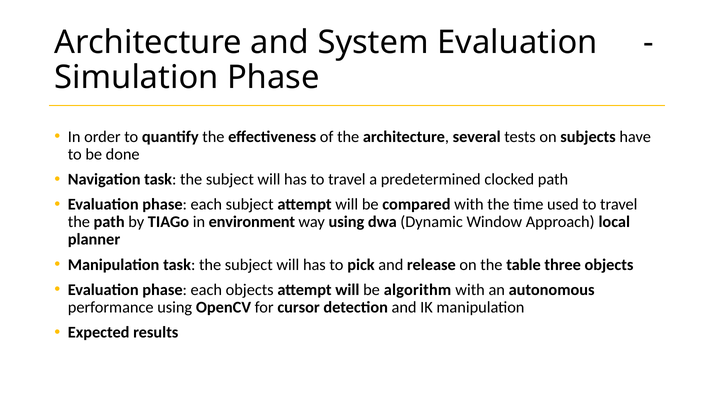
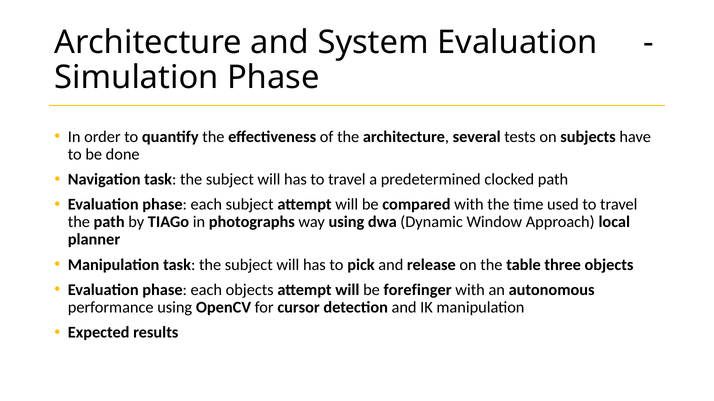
environment: environment -> photographs
algorithm: algorithm -> forefinger
